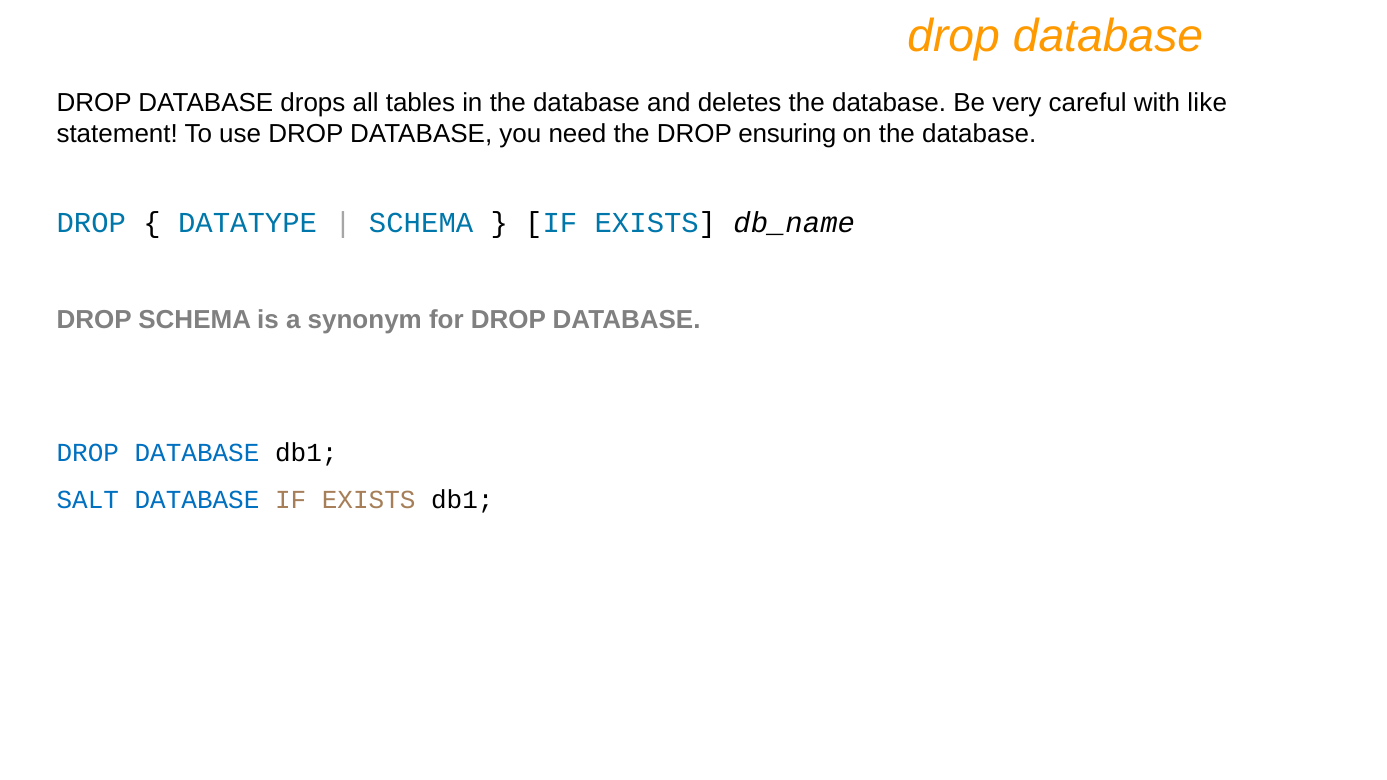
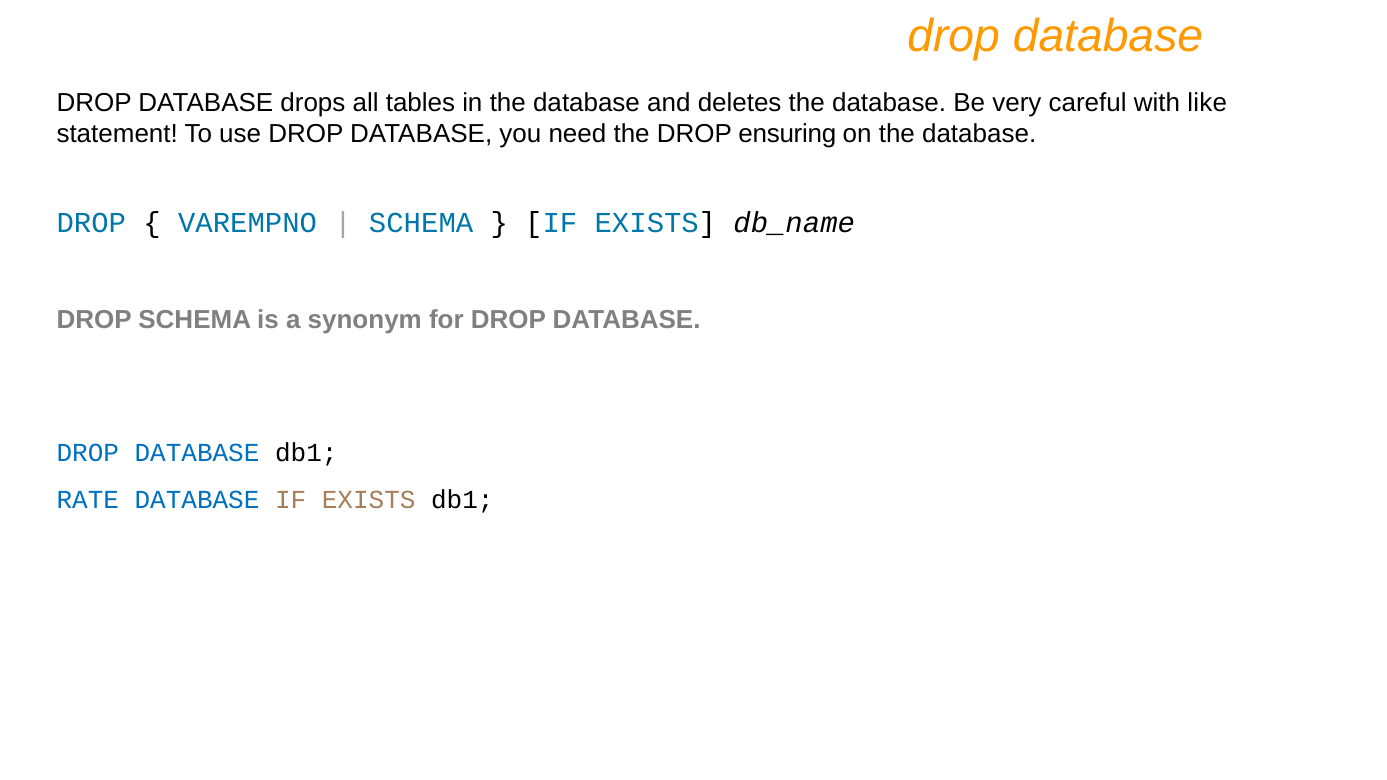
DATATYPE: DATATYPE -> VAREMPNO
SALT: SALT -> RATE
